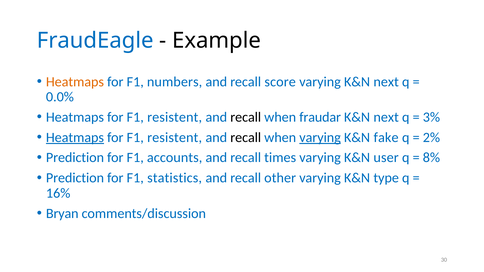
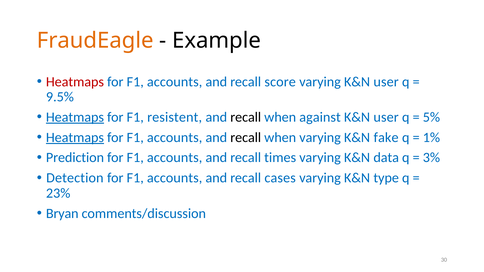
FraudEagle colour: blue -> orange
Heatmaps at (75, 82) colour: orange -> red
numbers at (175, 82): numbers -> accounts
varying K&N next: next -> user
0.0%: 0.0% -> 9.5%
Heatmaps at (75, 117) underline: none -> present
fraudar: fraudar -> against
next at (386, 117): next -> user
3%: 3% -> 5%
resistent at (175, 138): resistent -> accounts
varying at (320, 138) underline: present -> none
2%: 2% -> 1%
user: user -> data
8%: 8% -> 3%
Prediction at (75, 178): Prediction -> Detection
statistics at (175, 178): statistics -> accounts
other: other -> cases
16%: 16% -> 23%
